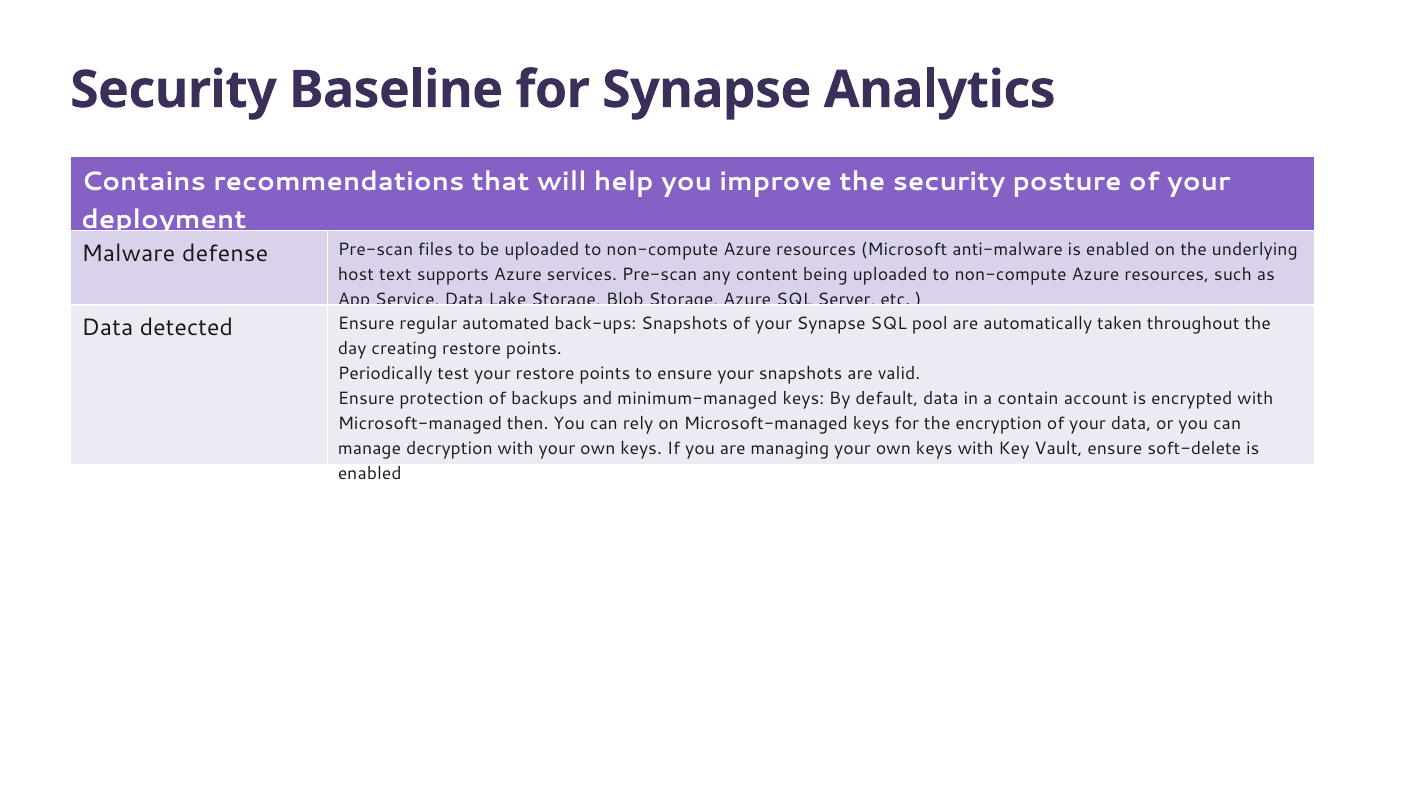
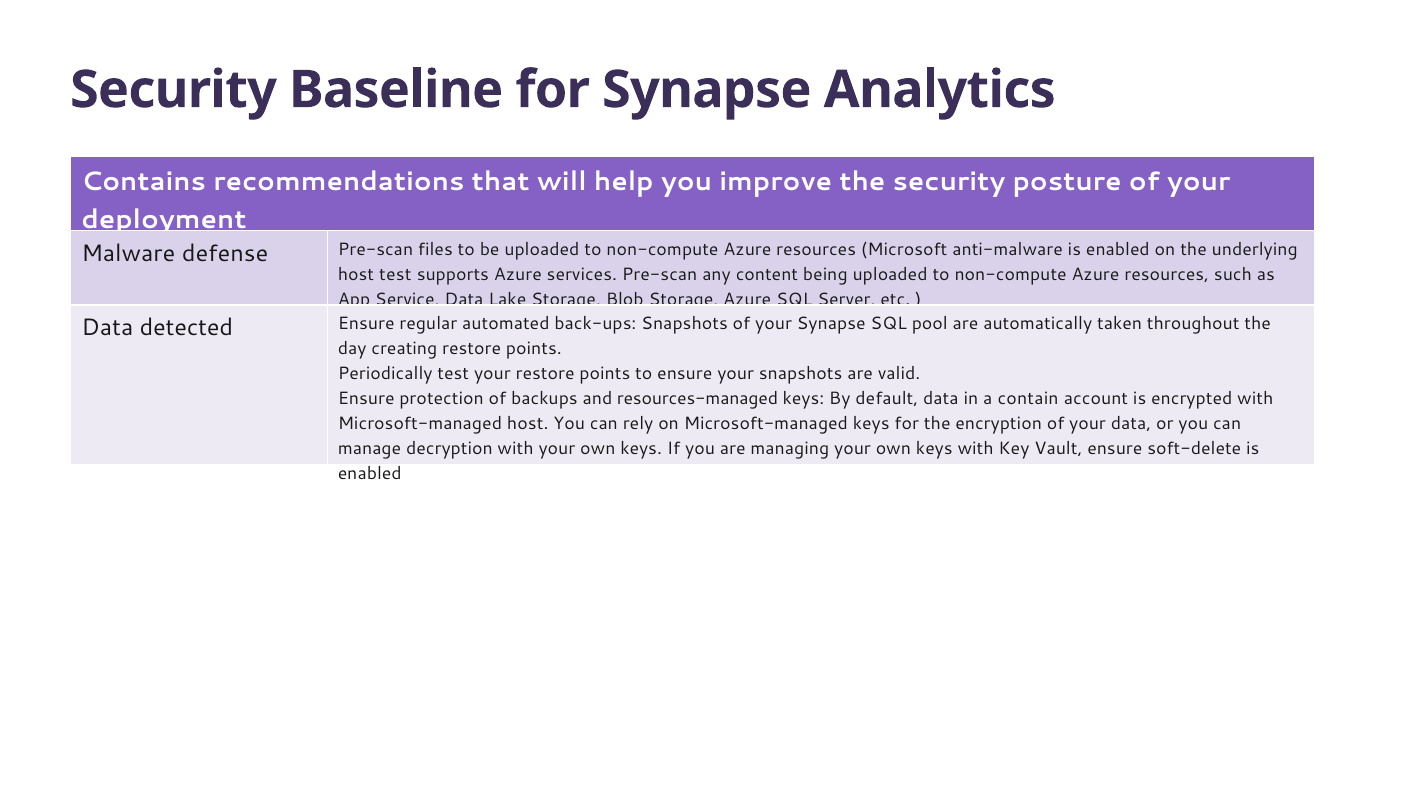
host text: text -> test
minimum-managed: minimum-managed -> resources-managed
Microsoft-managed then: then -> host
